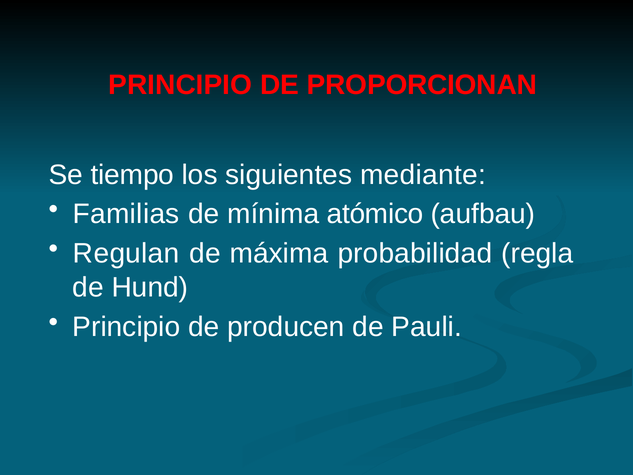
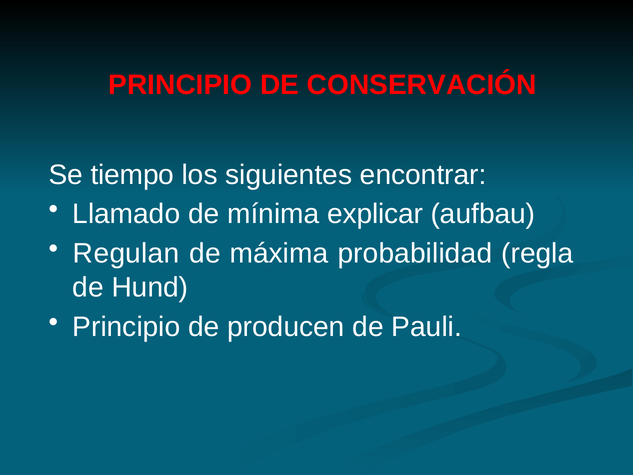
PROPORCIONAN: PROPORCIONAN -> CONSERVACIÓN
mediante: mediante -> encontrar
Familias: Familias -> Llamado
atómico: atómico -> explicar
